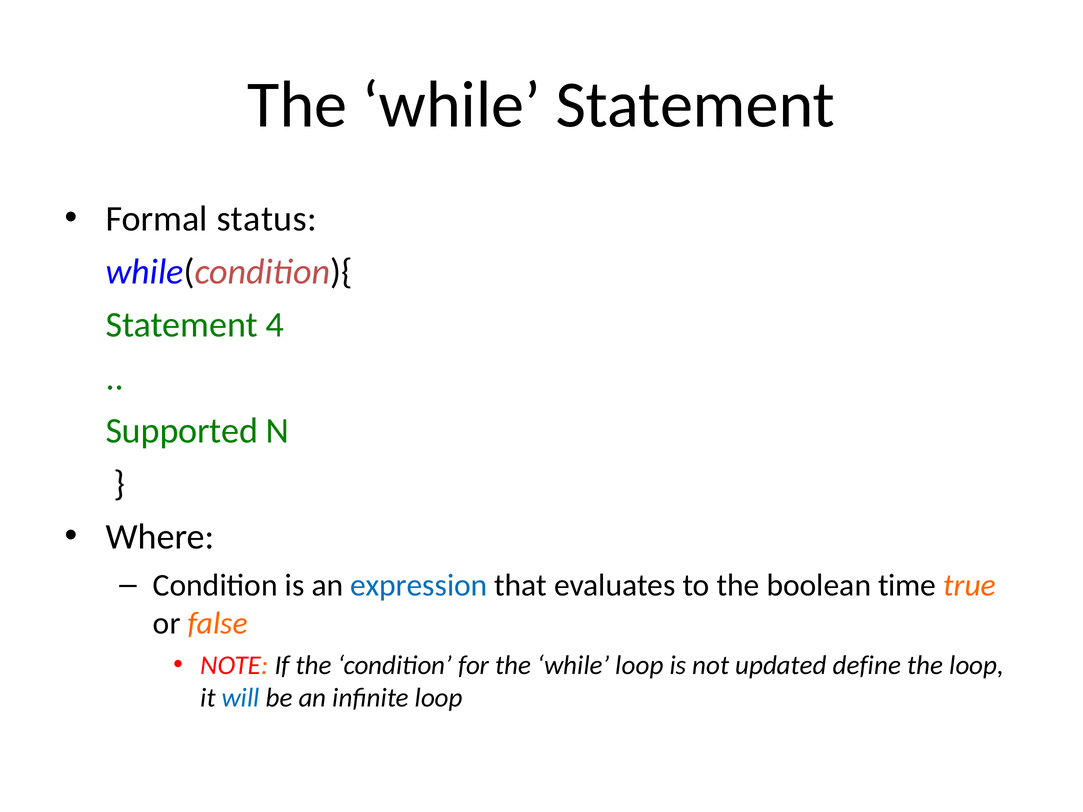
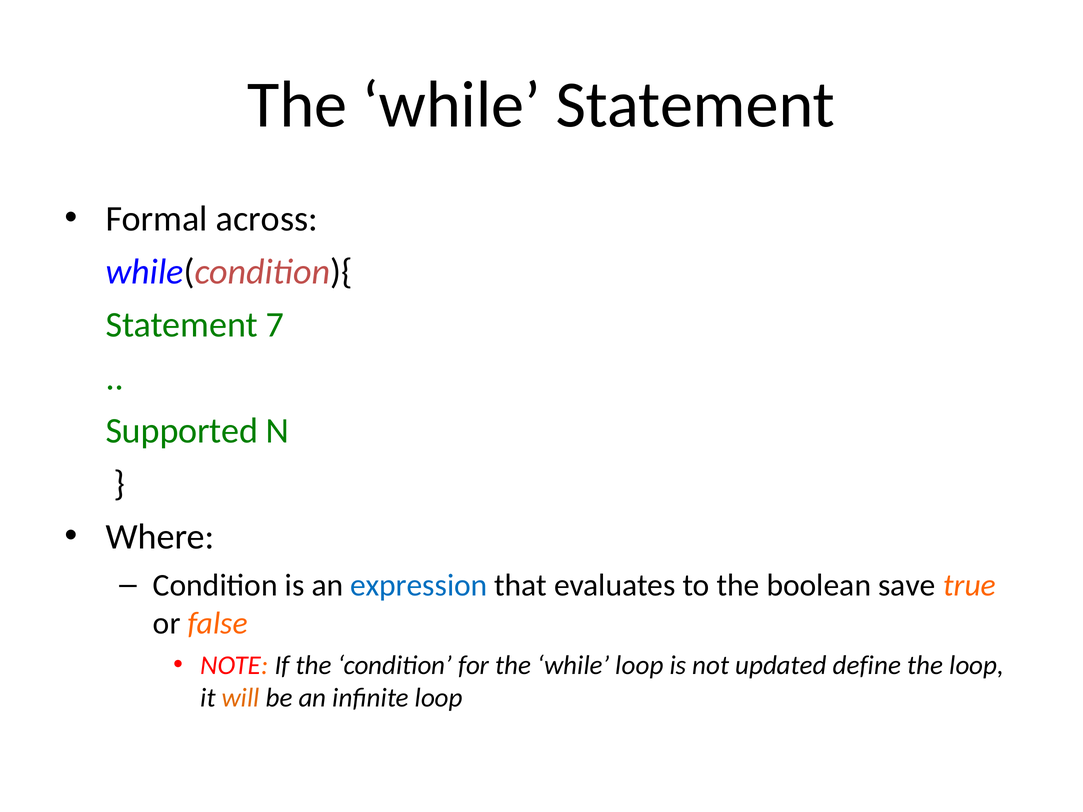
status: status -> across
4: 4 -> 7
time: time -> save
will colour: blue -> orange
